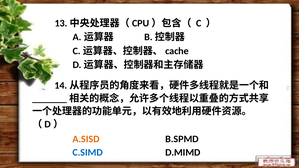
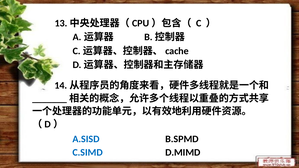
A.SISD colour: orange -> blue
